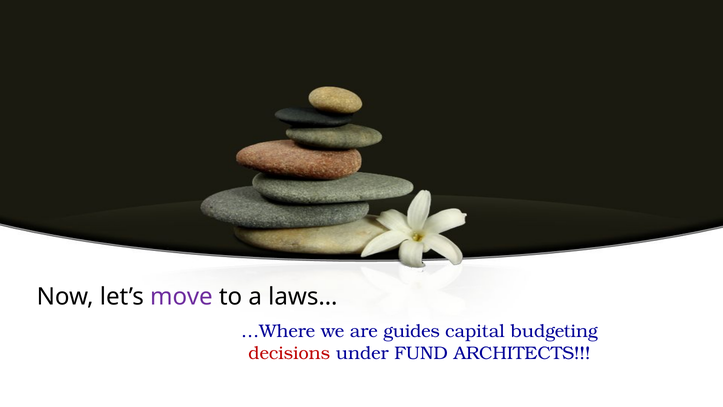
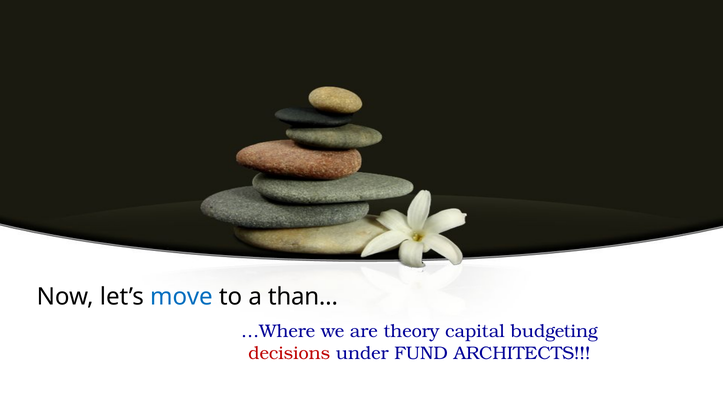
move colour: purple -> blue
laws…: laws… -> than…
guides: guides -> theory
